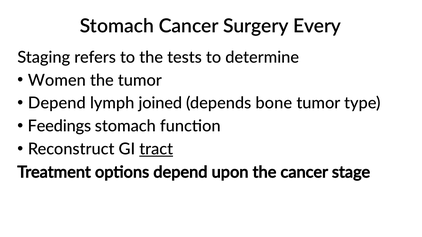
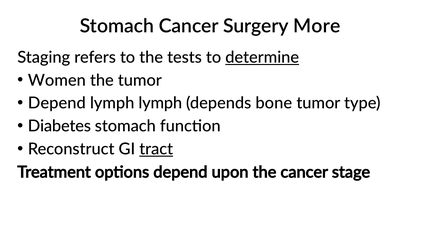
Every: Every -> More
determine underline: none -> present
lymph joined: joined -> lymph
Feedings: Feedings -> Diabetes
